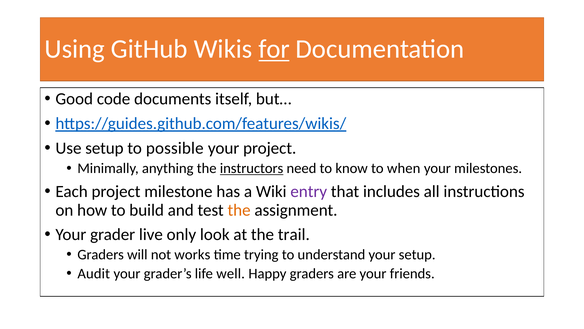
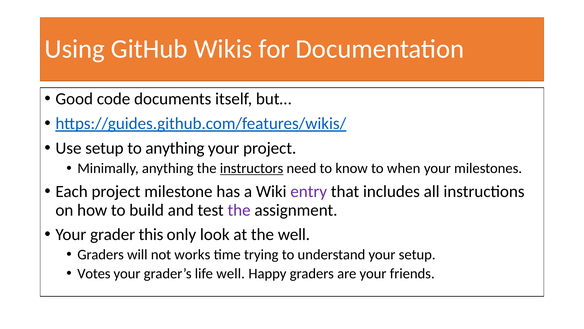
for underline: present -> none
to possible: possible -> anything
the at (239, 210) colour: orange -> purple
live: live -> this
the trail: trail -> well
Audit: Audit -> Votes
